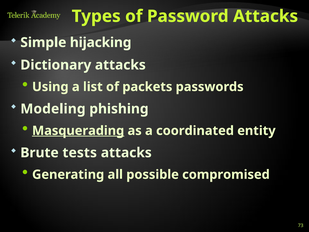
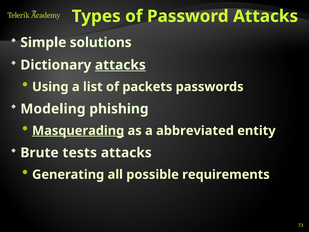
hijacking: hijacking -> solutions
attacks at (120, 65) underline: none -> present
coordinated: coordinated -> abbreviated
compromised: compromised -> requirements
